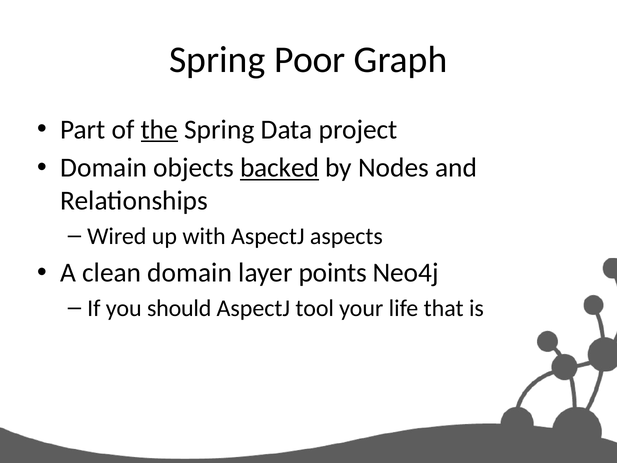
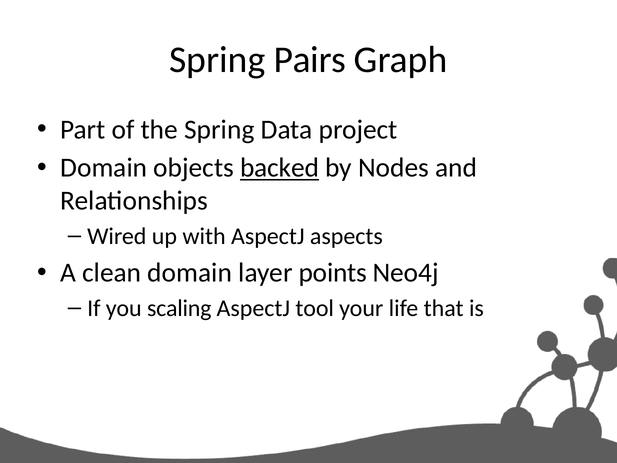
Poor: Poor -> Pairs
the underline: present -> none
should: should -> scaling
